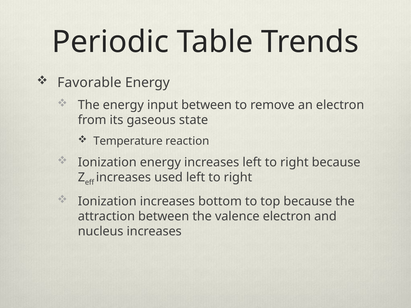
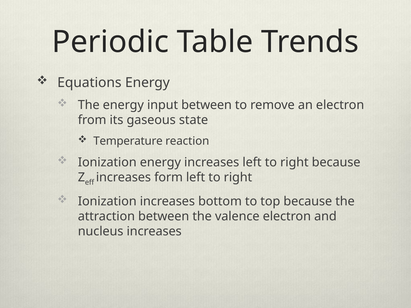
Favorable: Favorable -> Equations
used: used -> form
